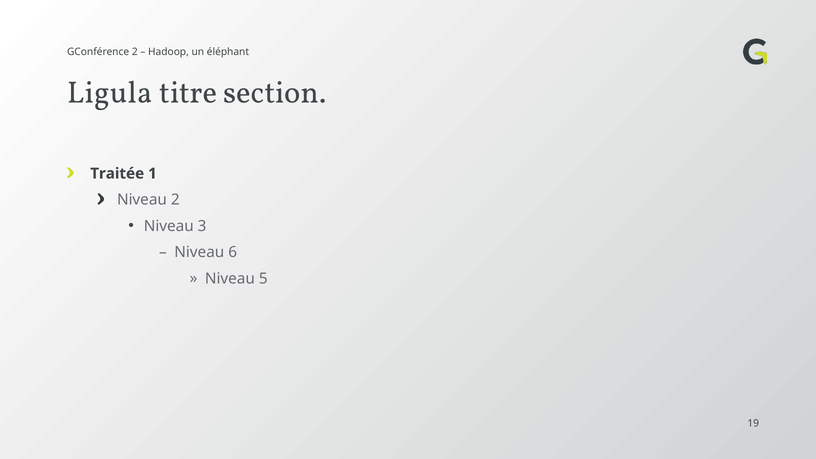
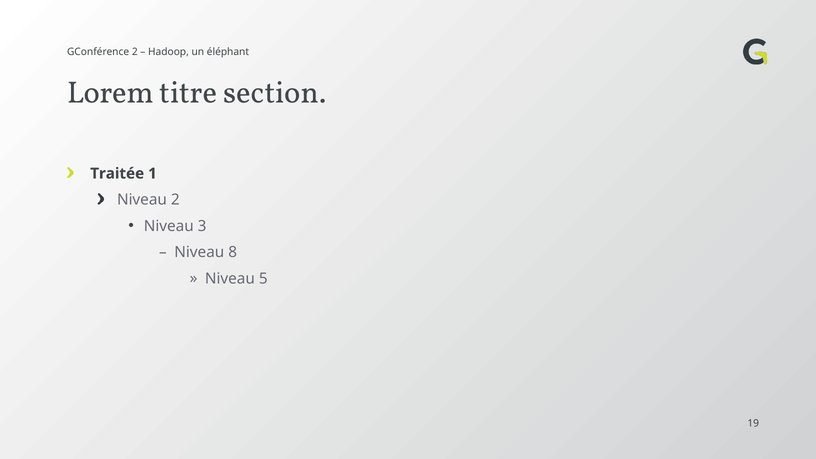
Ligula: Ligula -> Lorem
6: 6 -> 8
